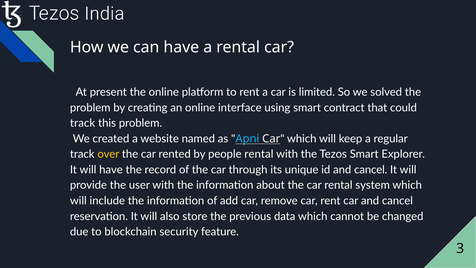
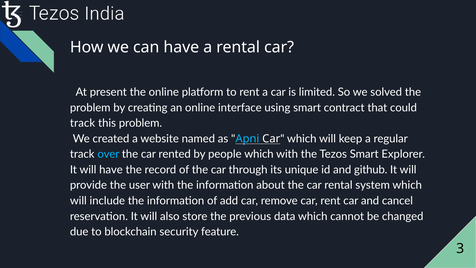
over colour: yellow -> light blue
people rental: rental -> which
id and cancel: cancel -> github
